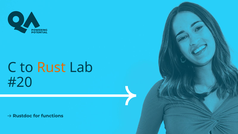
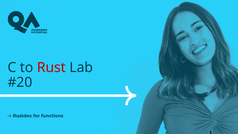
Rust colour: orange -> red
